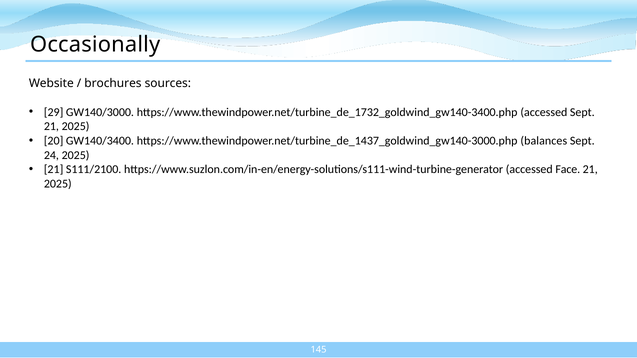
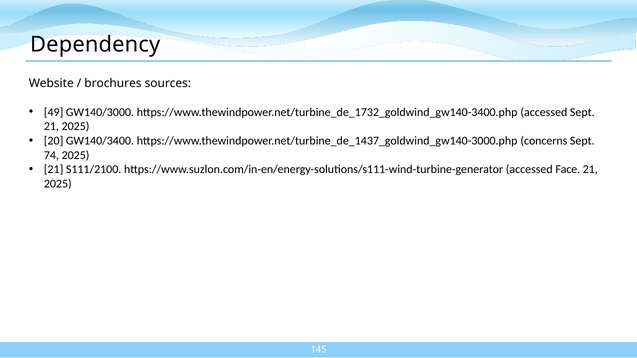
Occasionally: Occasionally -> Dependency
29: 29 -> 49
balances: balances -> concerns
24: 24 -> 74
